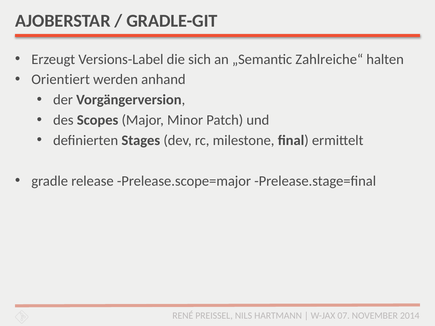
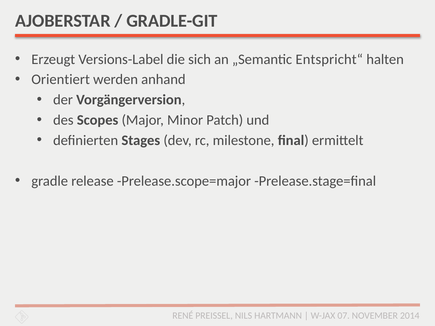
Zahlreiche“: Zahlreiche“ -> Entspricht“
